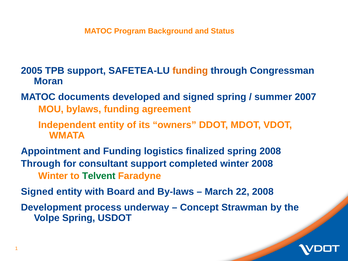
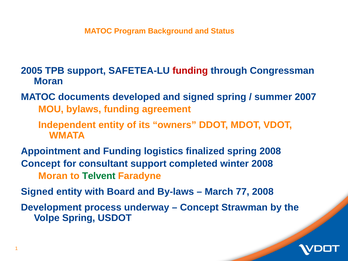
funding at (190, 71) colour: orange -> red
Through at (41, 164): Through -> Concept
Winter at (53, 176): Winter -> Moran
22: 22 -> 77
